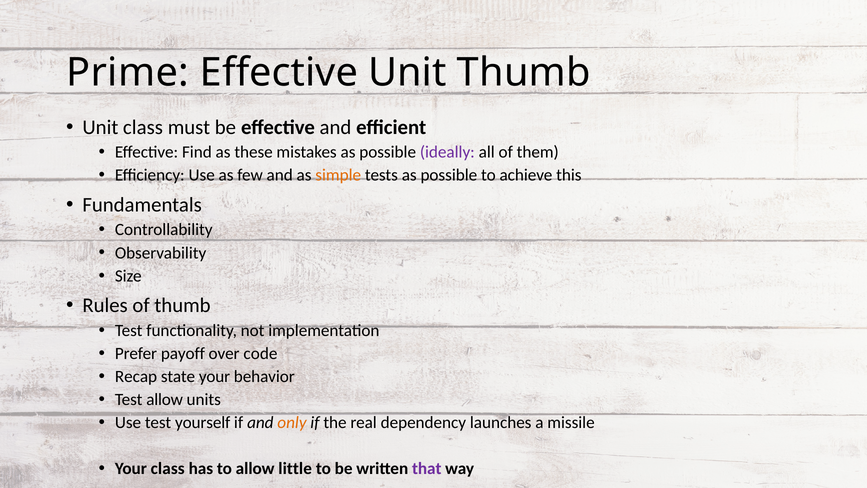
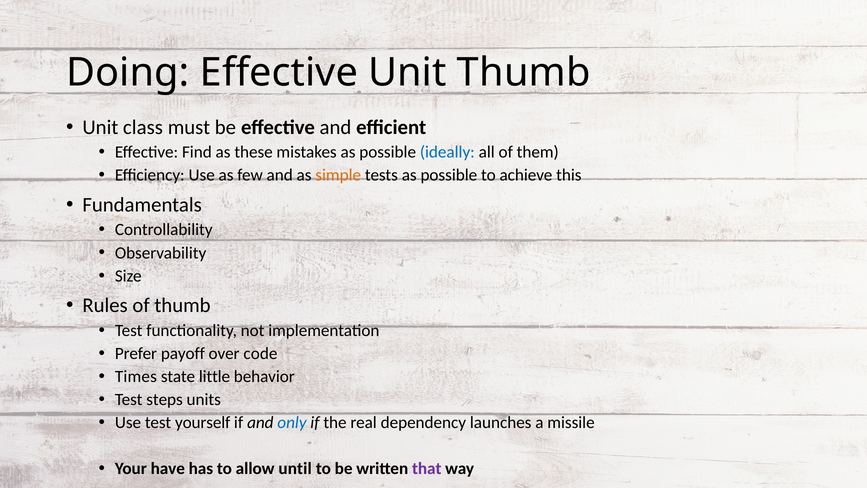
Prime: Prime -> Doing
ideally colour: purple -> blue
Recap: Recap -> Times
state your: your -> little
Test allow: allow -> steps
only colour: orange -> blue
Your class: class -> have
little: little -> until
